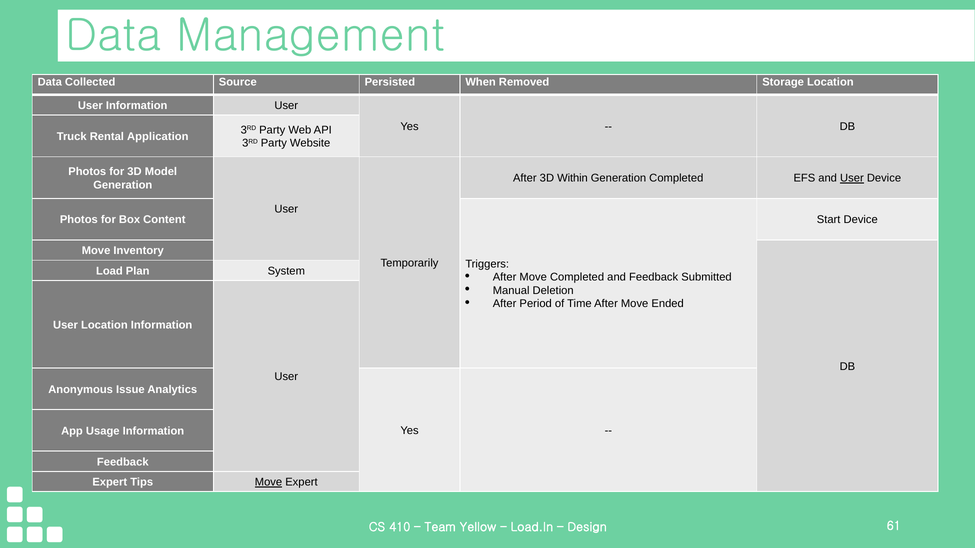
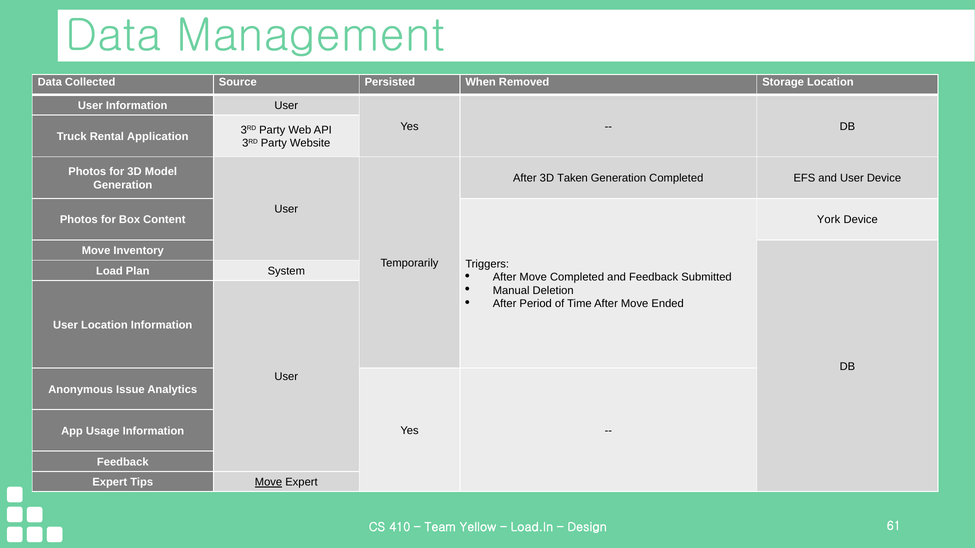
Within: Within -> Taken
User at (852, 178) underline: present -> none
Start: Start -> York
